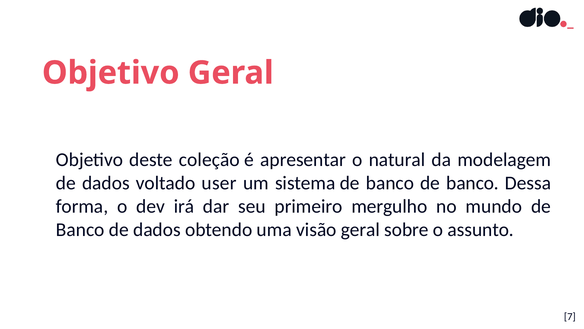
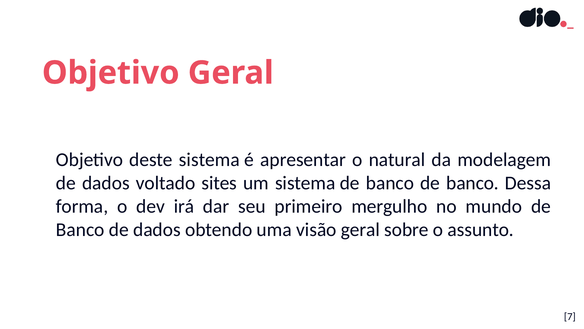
deste coleção: coleção -> sistema
user: user -> sites
